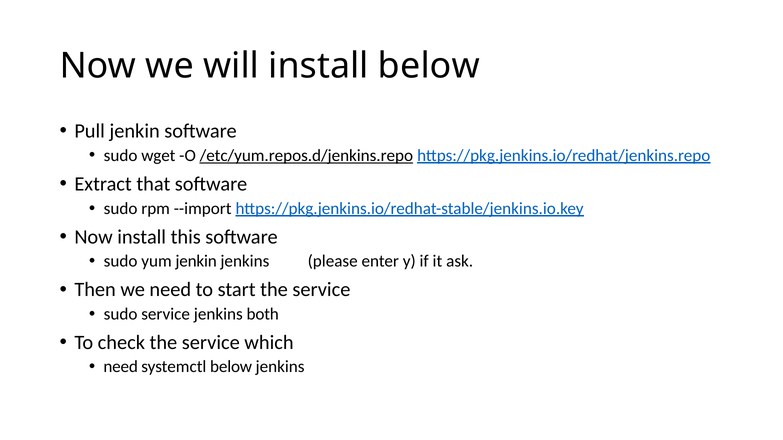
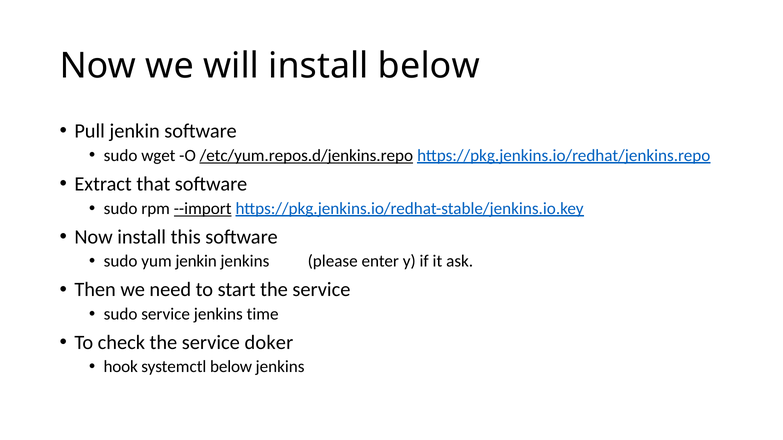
--import underline: none -> present
both: both -> time
which: which -> doker
need at (121, 367): need -> hook
